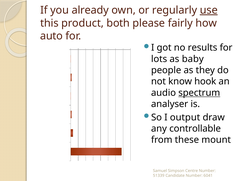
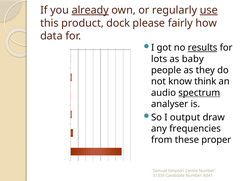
already underline: none -> present
both: both -> dock
auto: auto -> data
results underline: none -> present
hook: hook -> think
controllable: controllable -> frequencies
mount: mount -> proper
